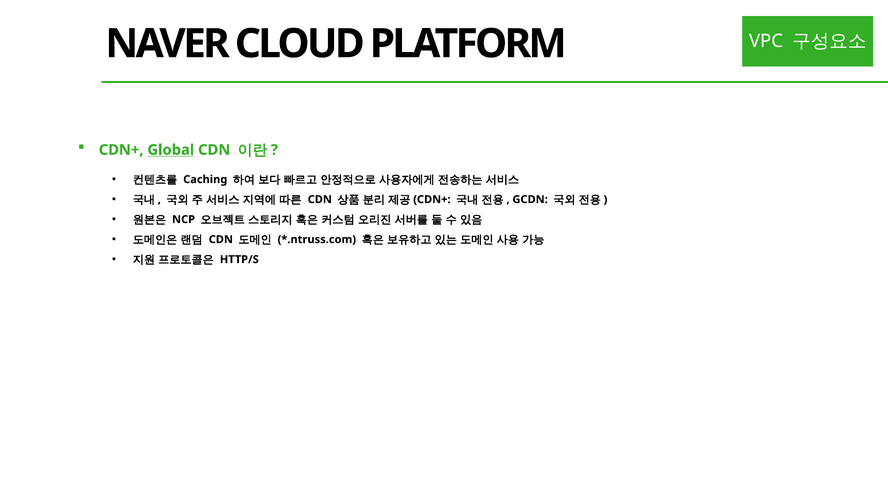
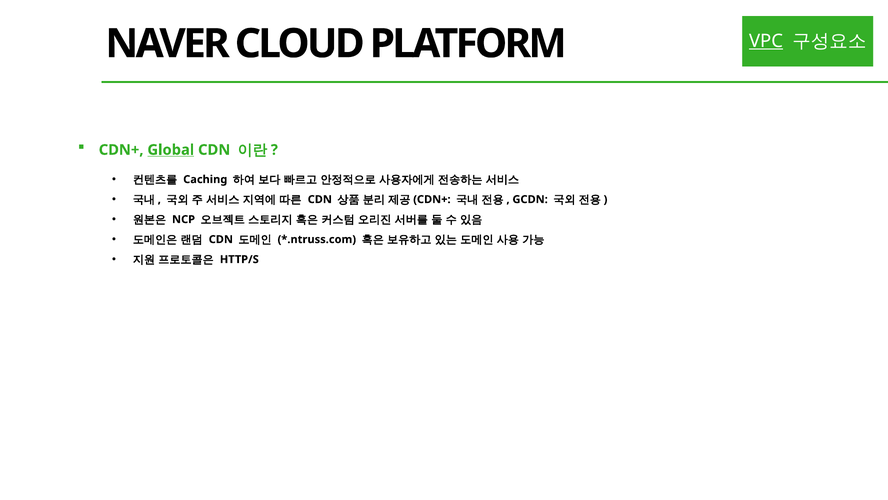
VPC underline: none -> present
